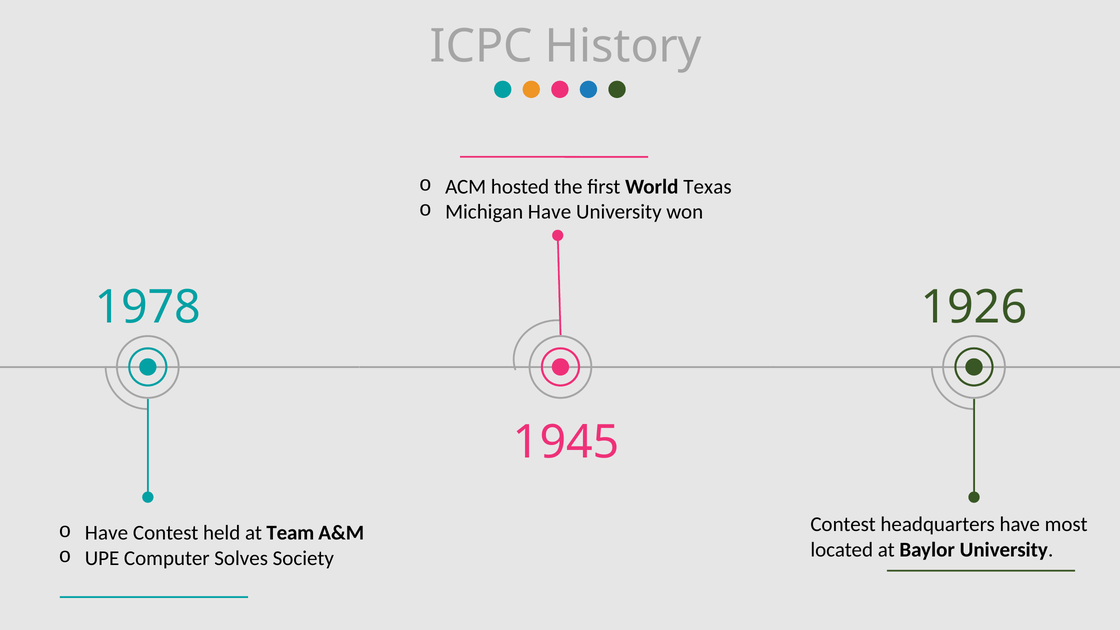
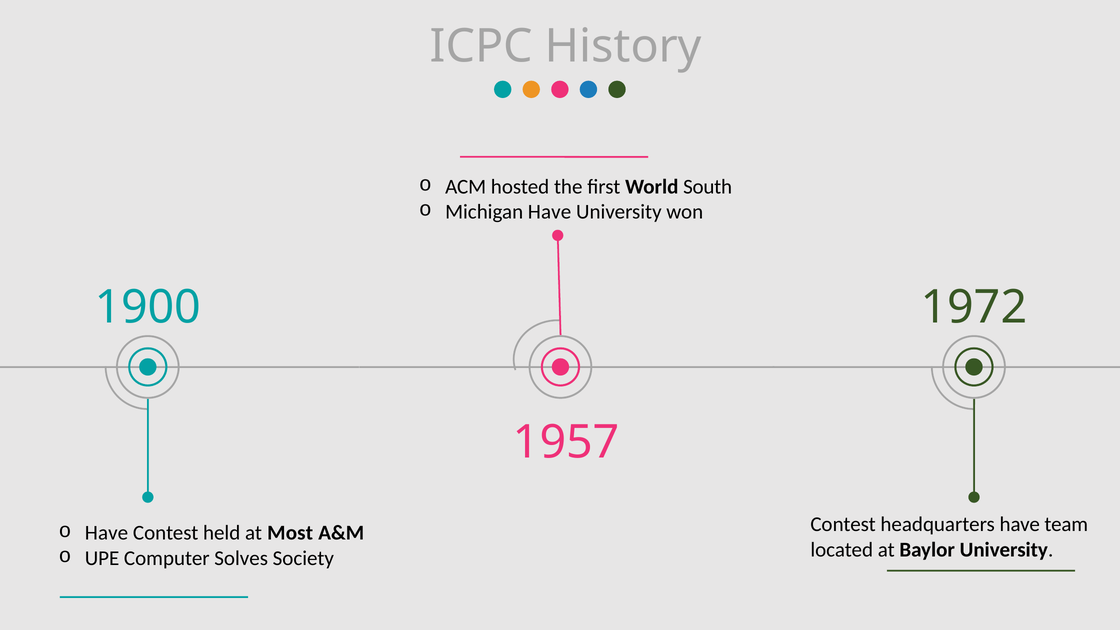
Texas: Texas -> South
1978: 1978 -> 1900
1926: 1926 -> 1972
1945: 1945 -> 1957
most: most -> team
Team: Team -> Most
